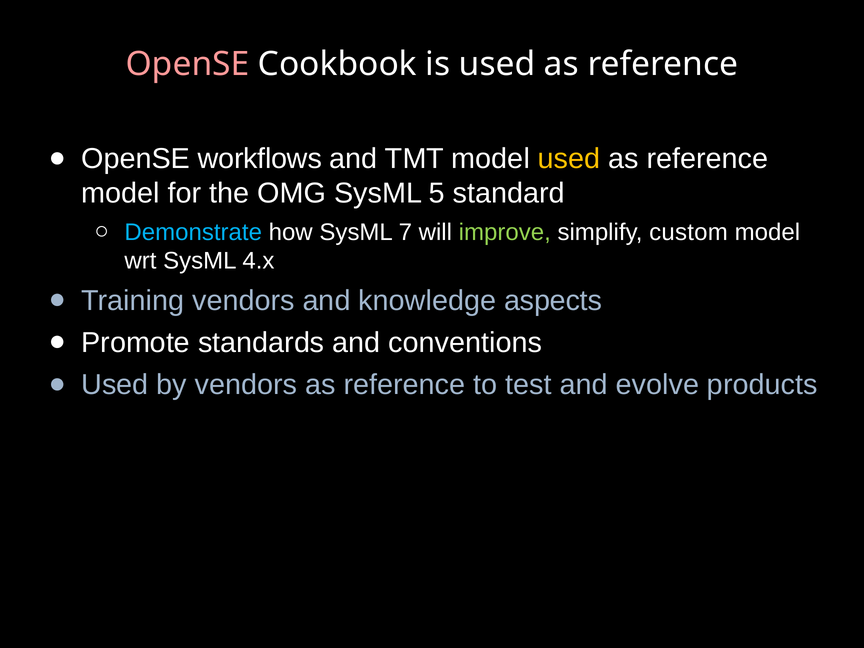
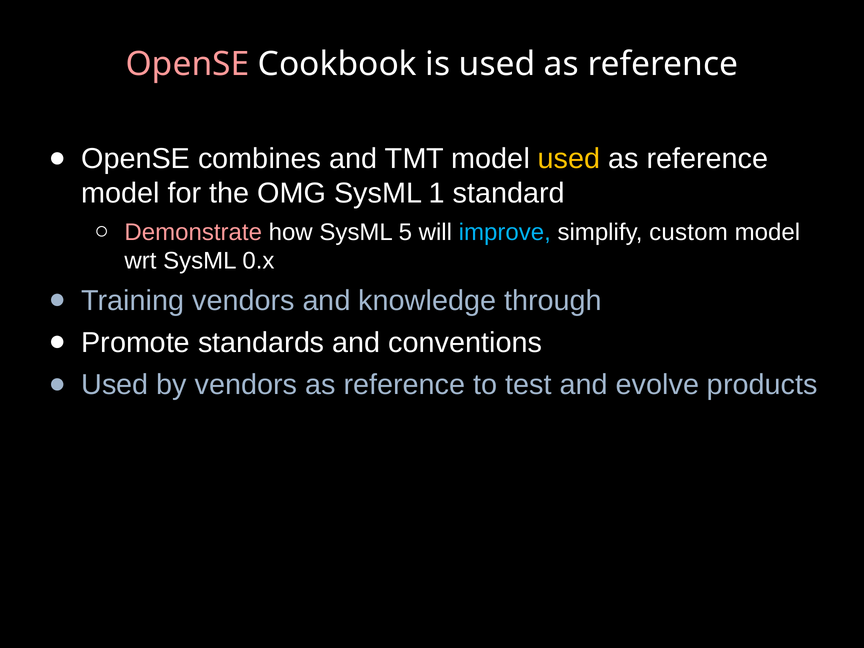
workflows: workflows -> combines
5: 5 -> 1
Demonstrate colour: light blue -> pink
7: 7 -> 5
improve colour: light green -> light blue
4.x: 4.x -> 0.x
aspects: aspects -> through
